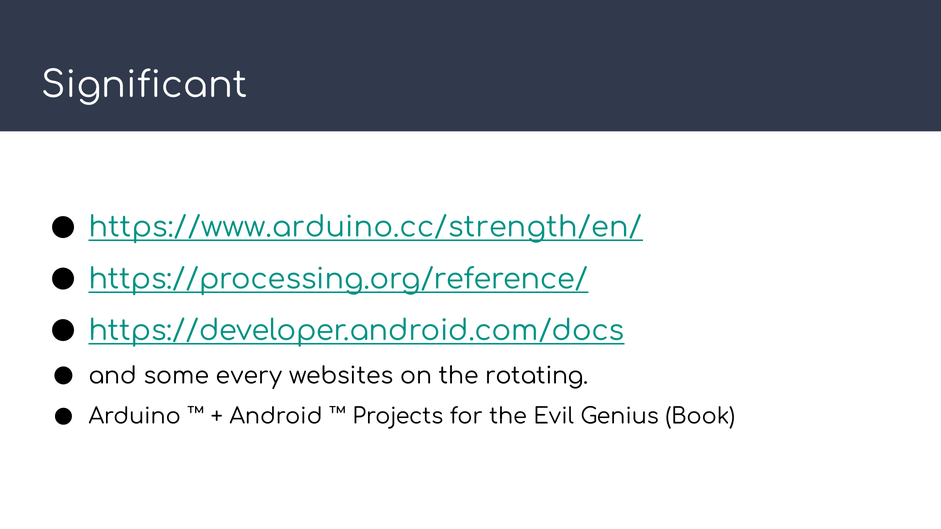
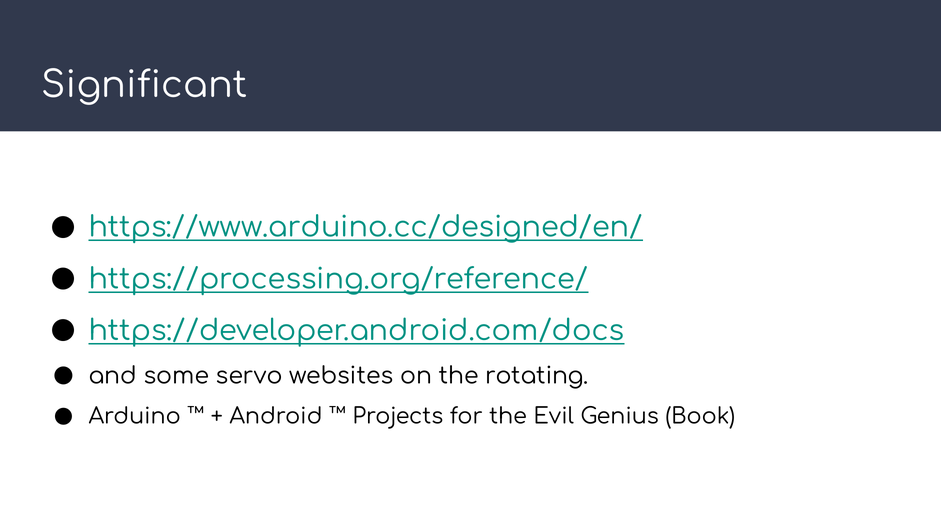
https://www.arduino.cc/strength/en/: https://www.arduino.cc/strength/en/ -> https://www.arduino.cc/designed/en/
every: every -> servo
